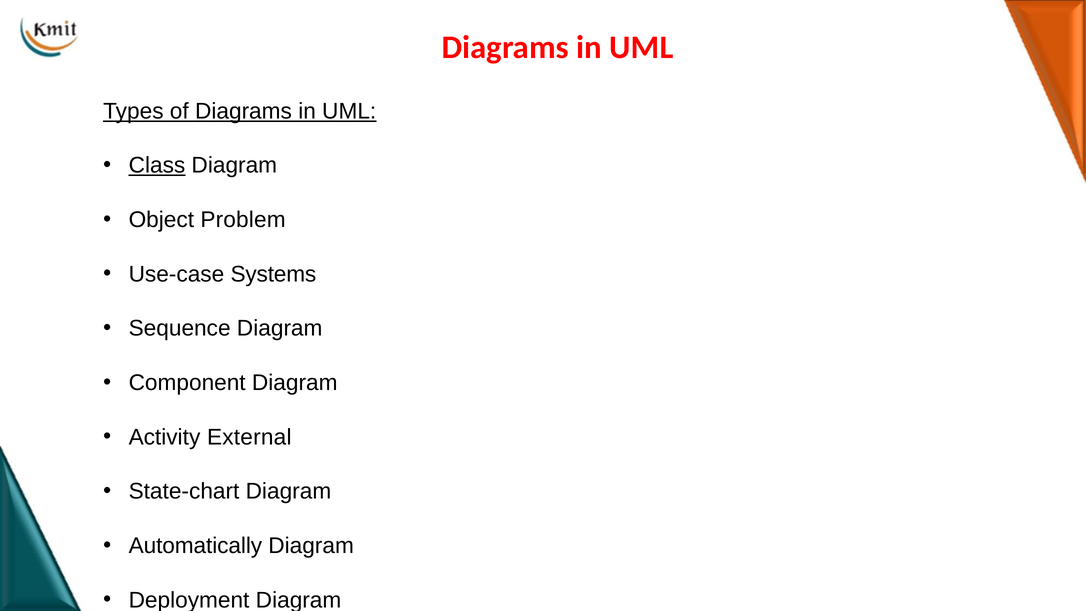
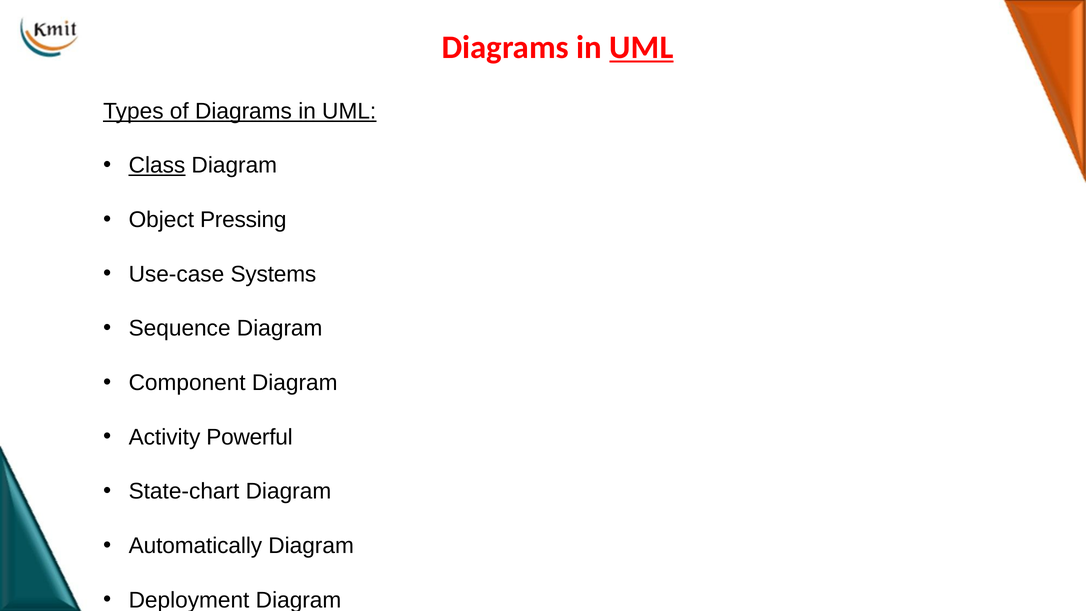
UML at (641, 48) underline: none -> present
Problem: Problem -> Pressing
External: External -> Powerful
